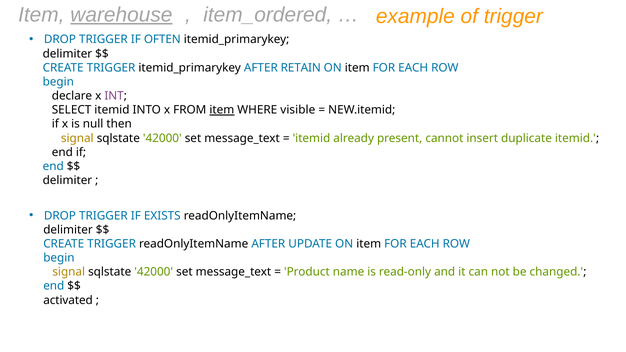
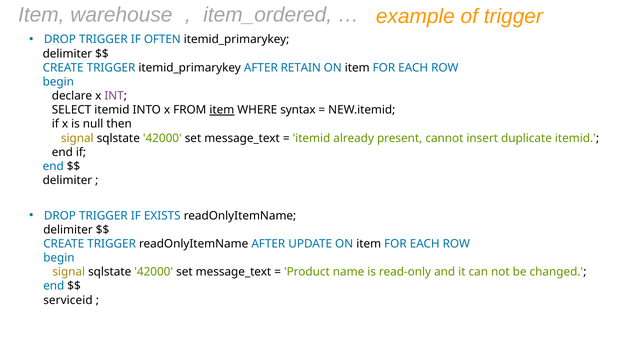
warehouse underline: present -> none
visible: visible -> syntax
activated: activated -> serviceid
